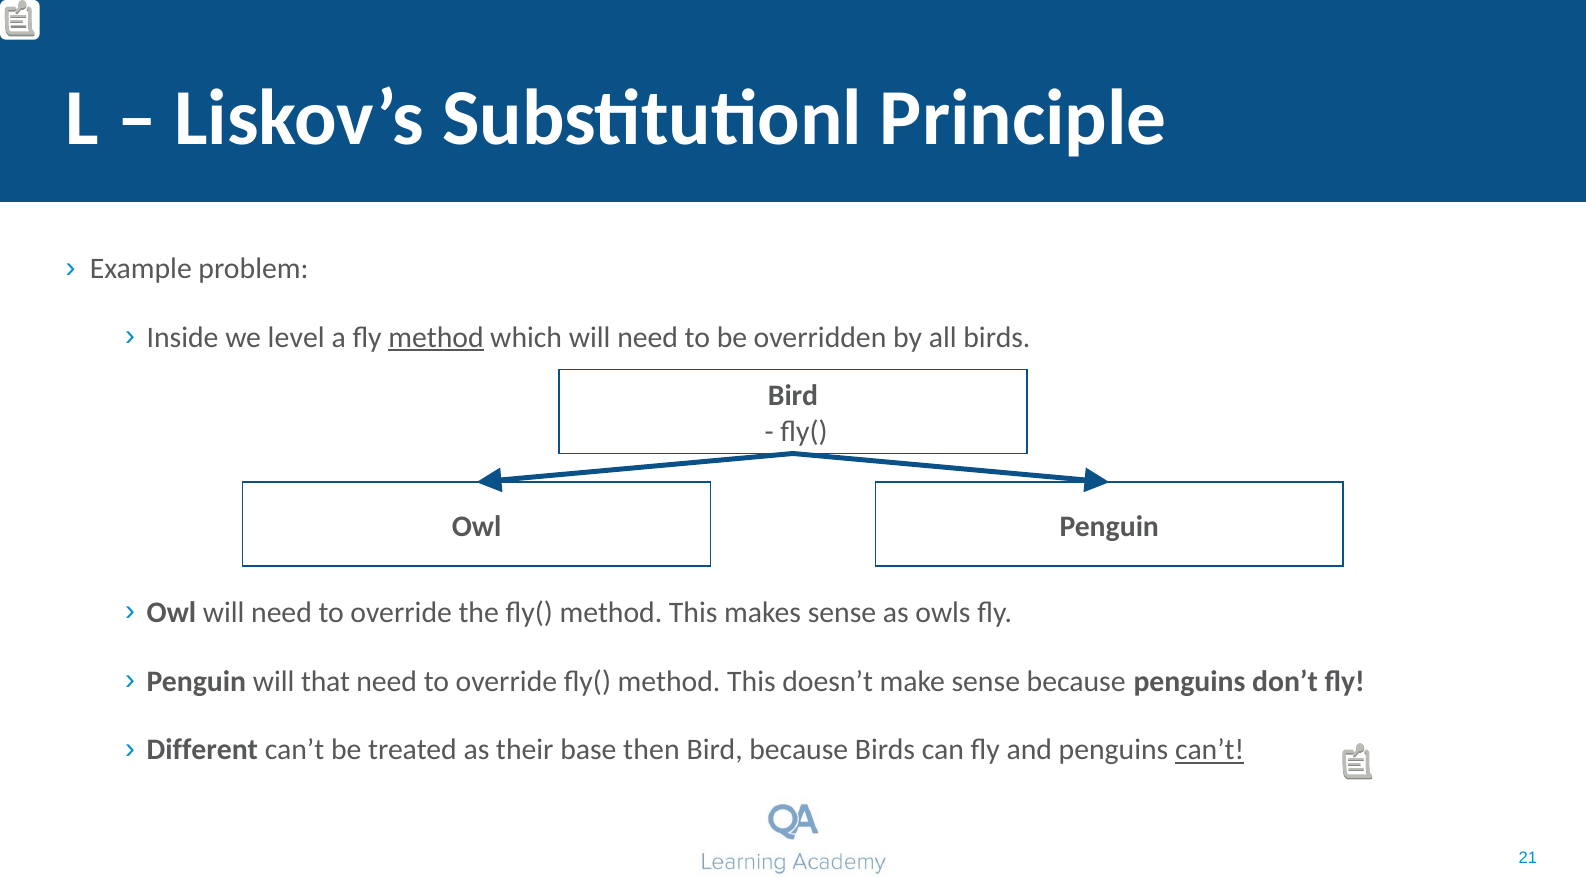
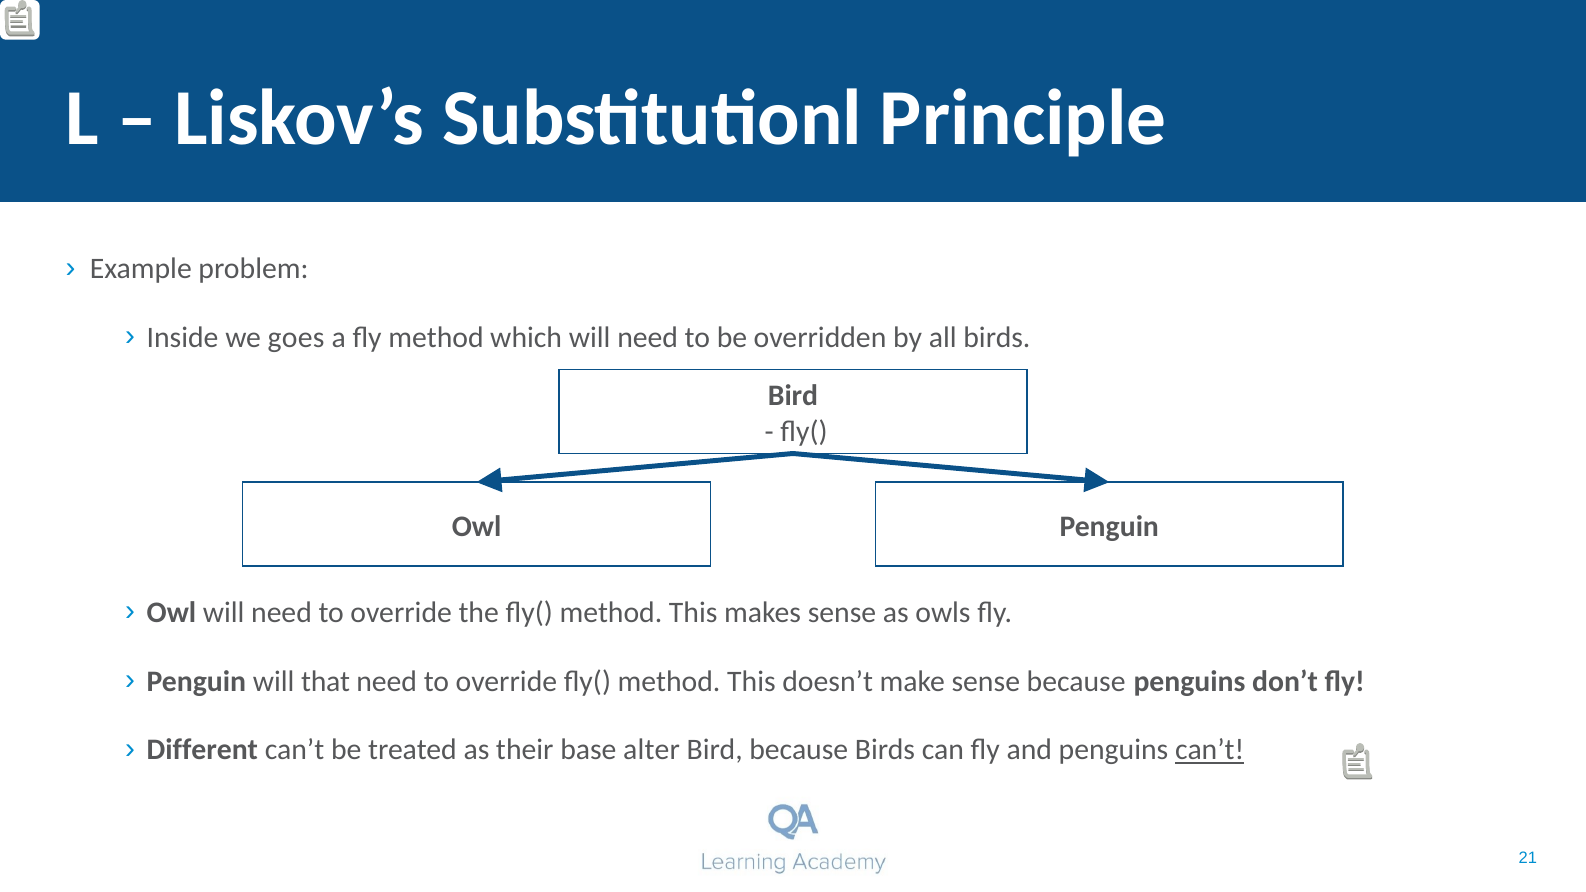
level: level -> goes
method at (436, 338) underline: present -> none
then: then -> alter
